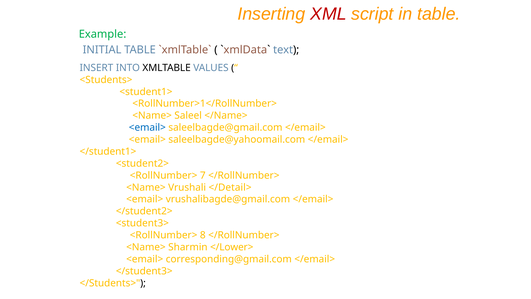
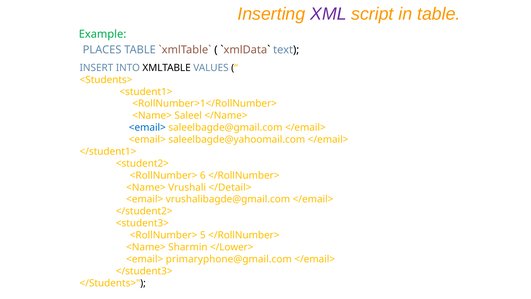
XML colour: red -> purple
INITIAL: INITIAL -> PLACES
7: 7 -> 6
8: 8 -> 5
corresponding@gmail.com: corresponding@gmail.com -> primaryphone@gmail.com
